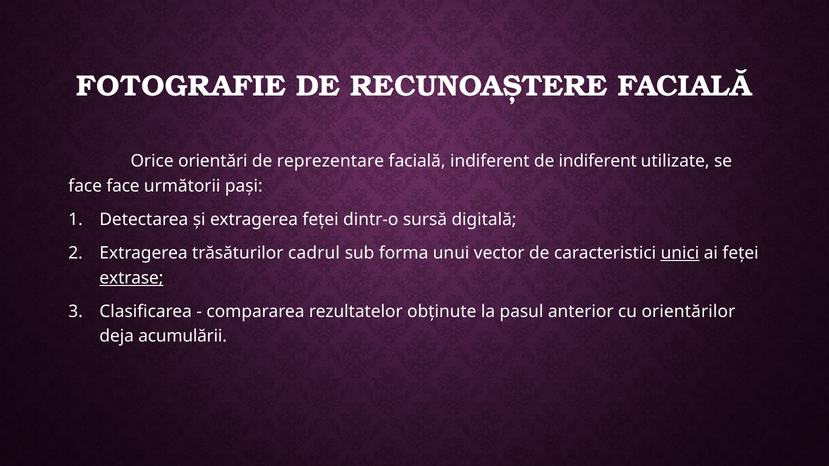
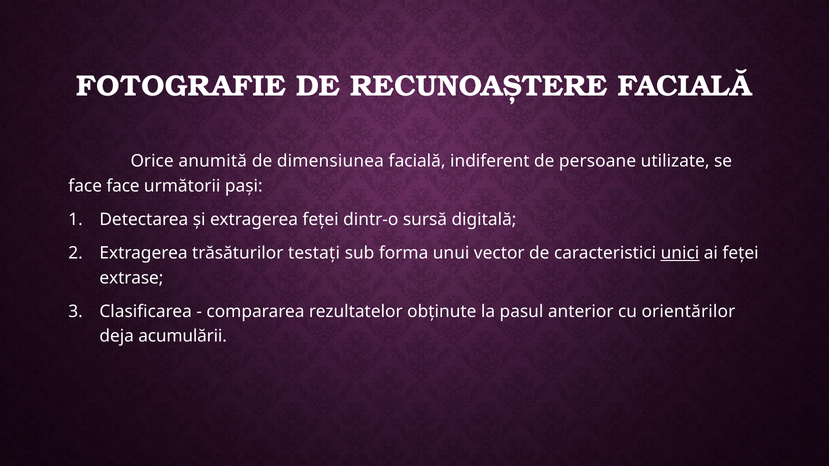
orientări: orientări -> anumită
reprezentare: reprezentare -> dimensiunea
de indiferent: indiferent -> persoane
cadrul: cadrul -> testați
extrase underline: present -> none
